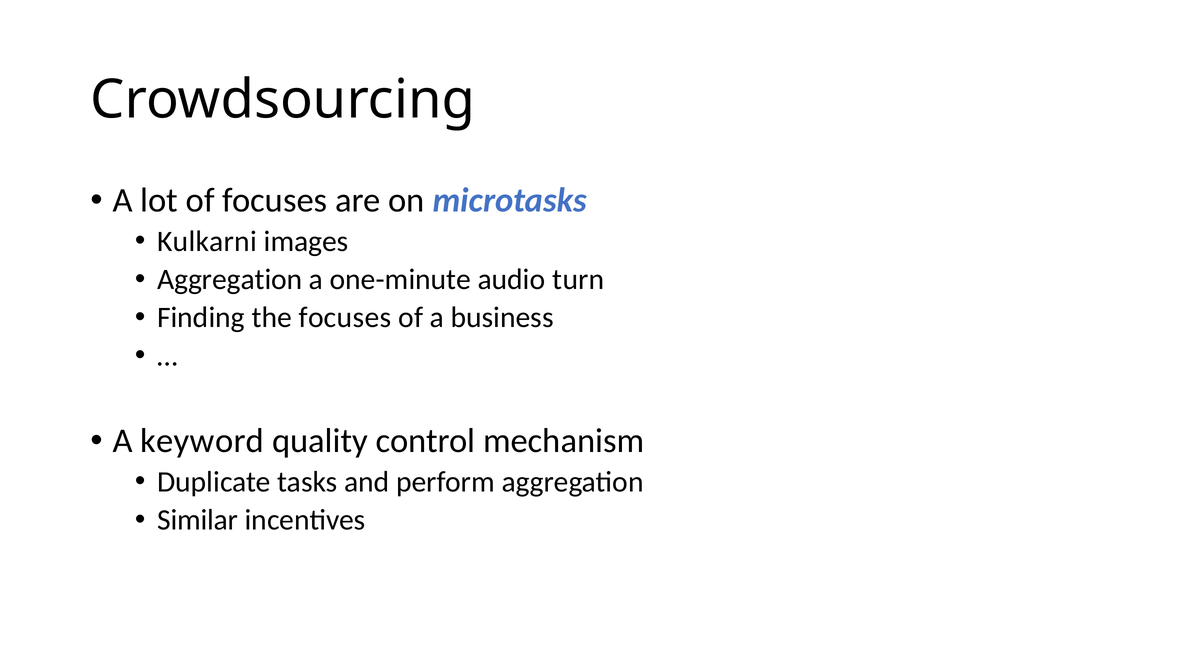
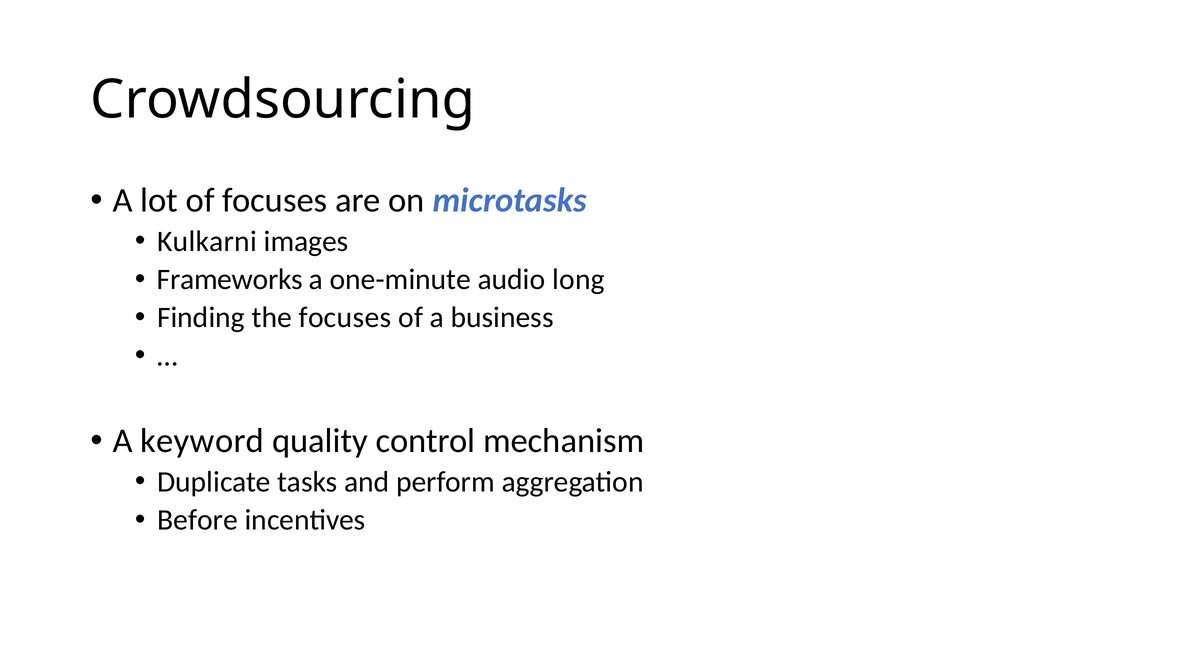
Aggregation at (230, 280): Aggregation -> Frameworks
turn: turn -> long
Similar: Similar -> Before
